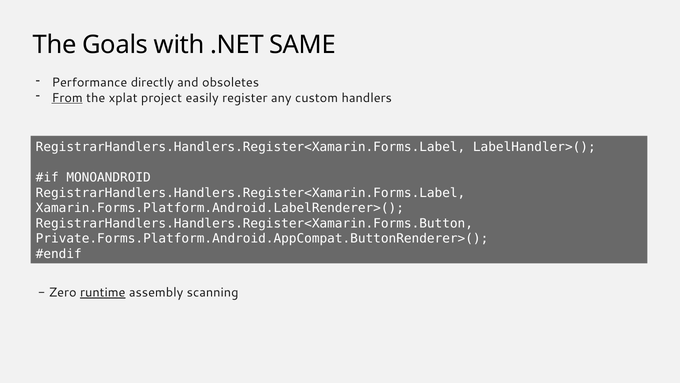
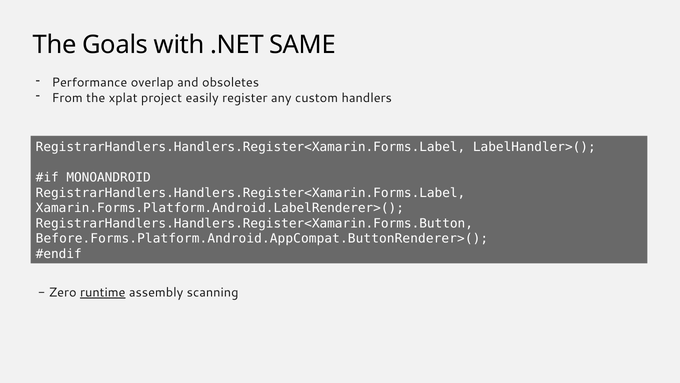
directly: directly -> overlap
From underline: present -> none
Private.Forms.Platform.Android.AppCompat.ButtonRenderer>(: Private.Forms.Platform.Android.AppCompat.ButtonRenderer>( -> Before.Forms.Platform.Android.AppCompat.ButtonRenderer>(
